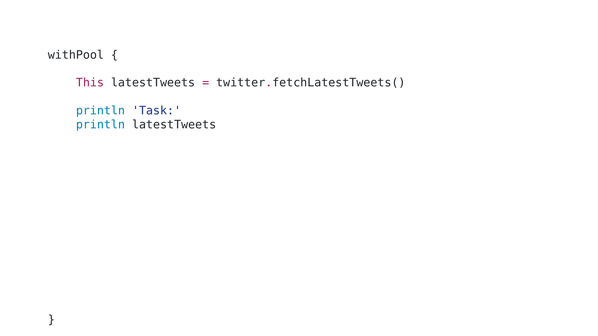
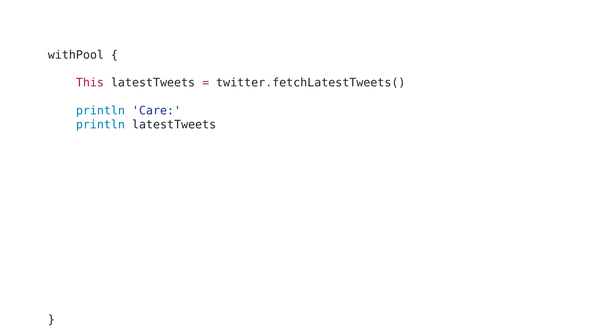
Task: Task -> Care
